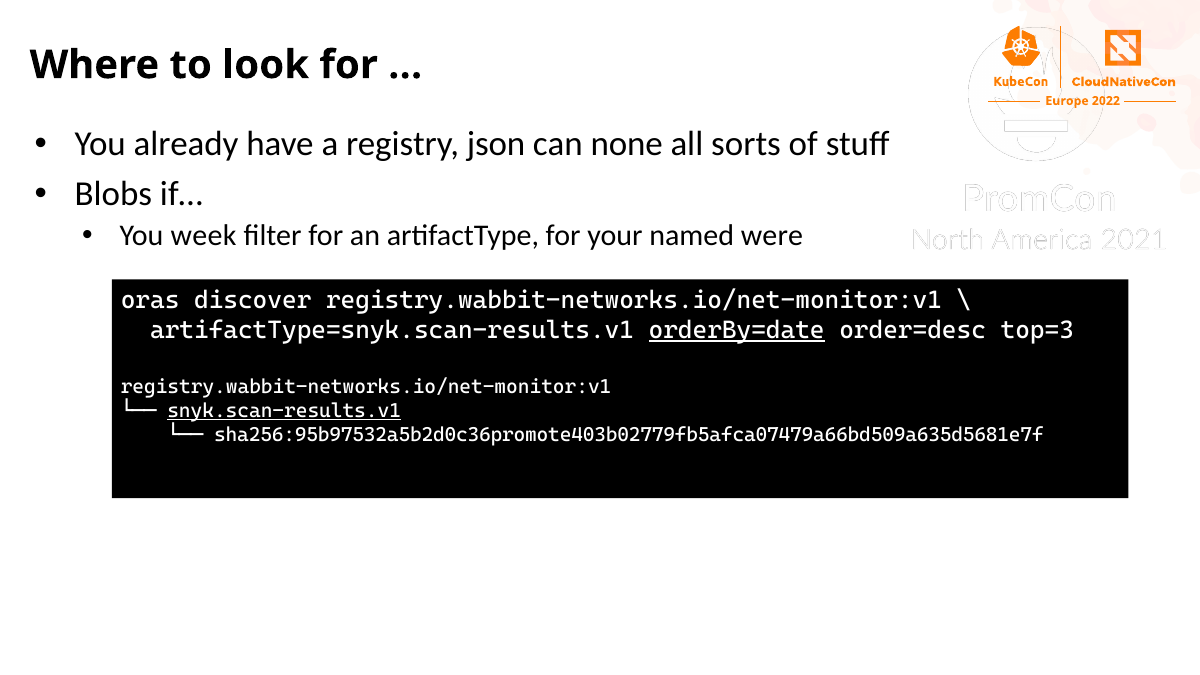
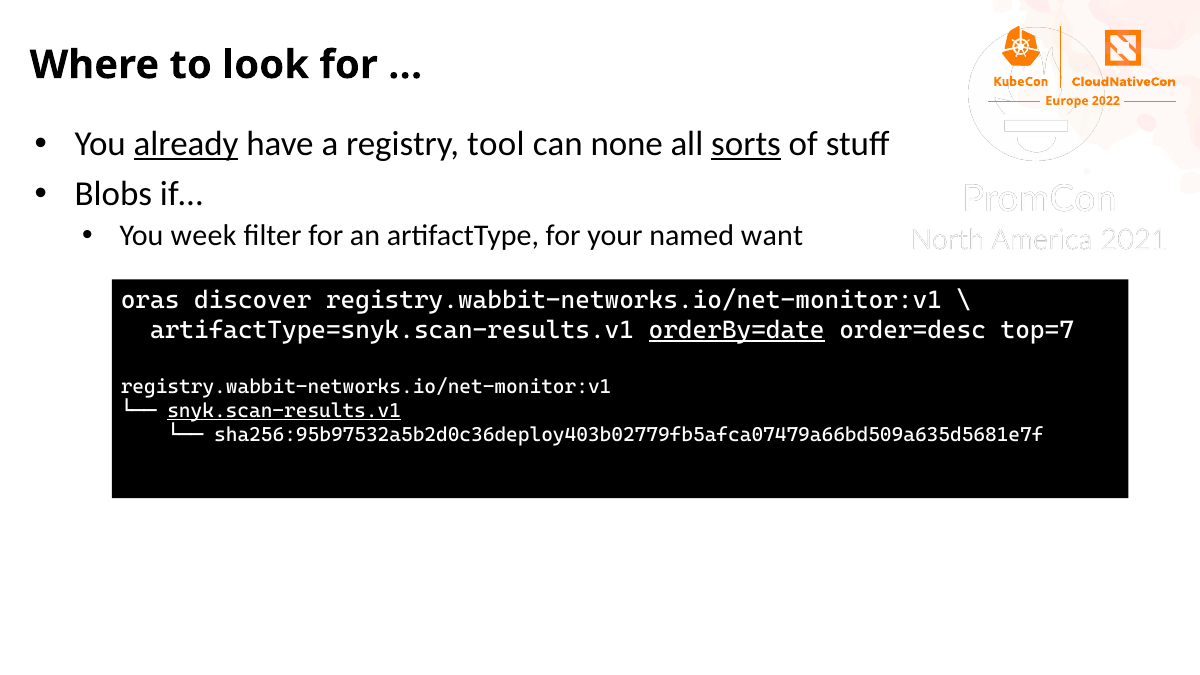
already underline: none -> present
json: json -> tool
sorts underline: none -> present
were: were -> want
top=3: top=3 -> top=7
sha256:95b97532a5b2d0c36promote403b02779fb5afca07479a66bd509a635d5681e7f: sha256:95b97532a5b2d0c36promote403b02779fb5afca07479a66bd509a635d5681e7f -> sha256:95b97532a5b2d0c36deploy403b02779fb5afca07479a66bd509a635d5681e7f
